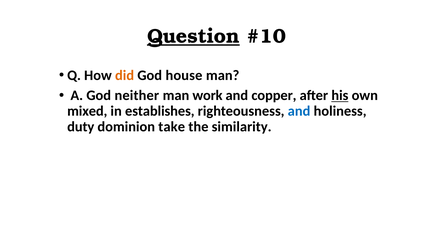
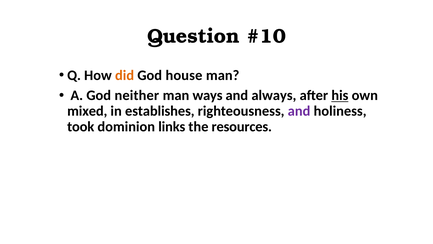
Question underline: present -> none
work: work -> ways
copper: copper -> always
and at (299, 111) colour: blue -> purple
duty: duty -> took
take: take -> links
similarity: similarity -> resources
